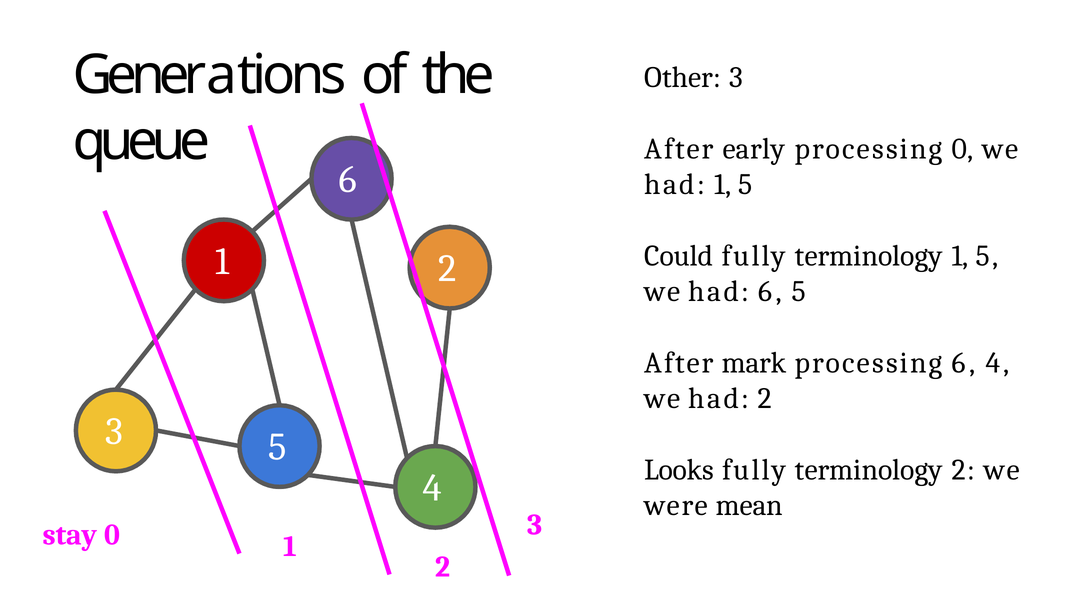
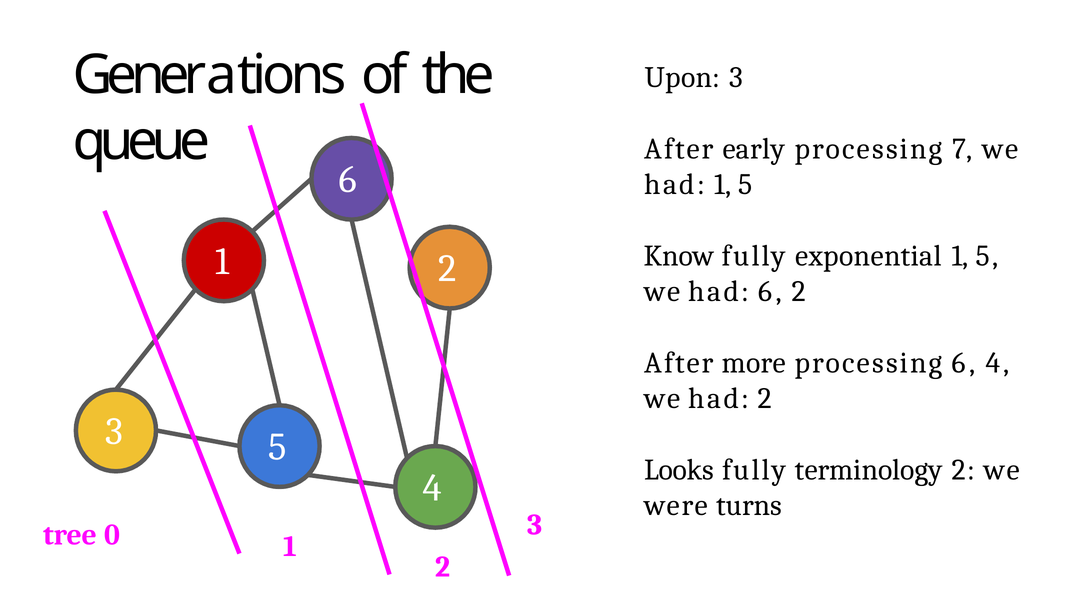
Other: Other -> Upon
processing 0: 0 -> 7
Could: Could -> Know
terminology at (869, 256): terminology -> exponential
6 5: 5 -> 2
mark: mark -> more
mean: mean -> turns
stay: stay -> tree
